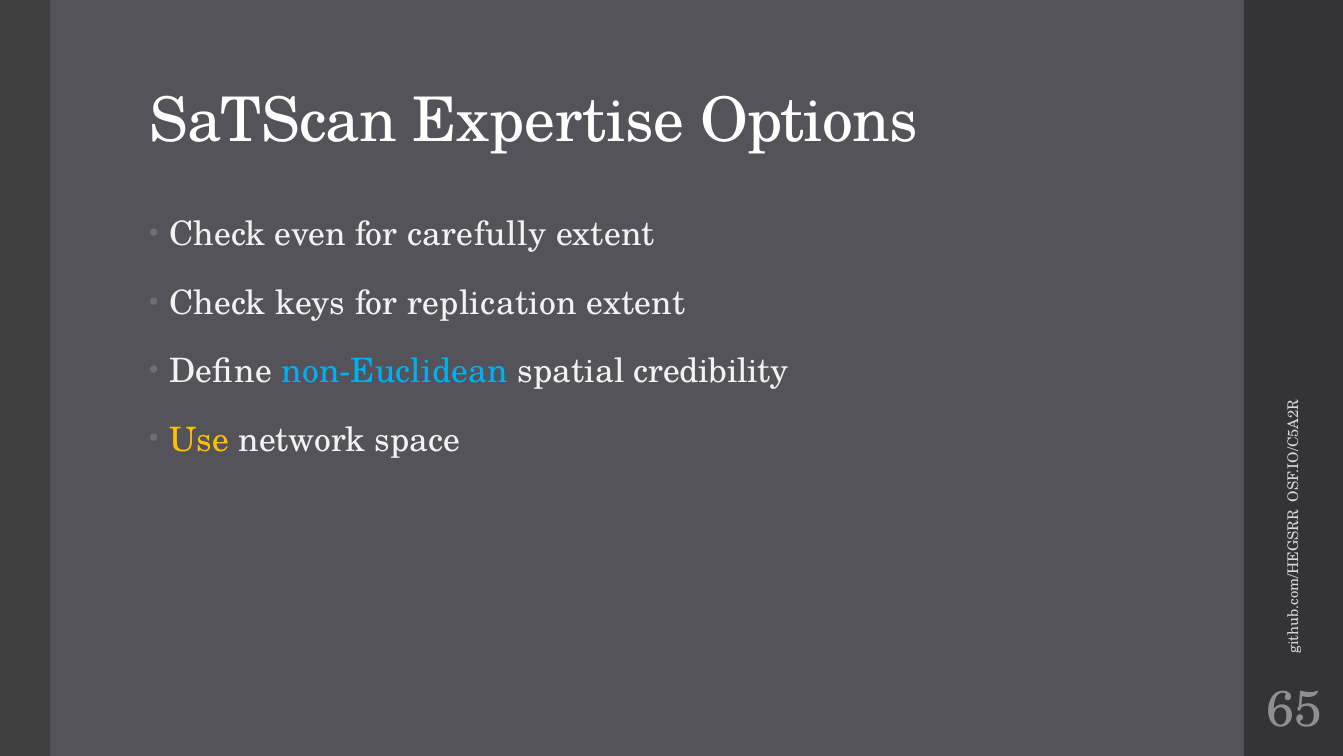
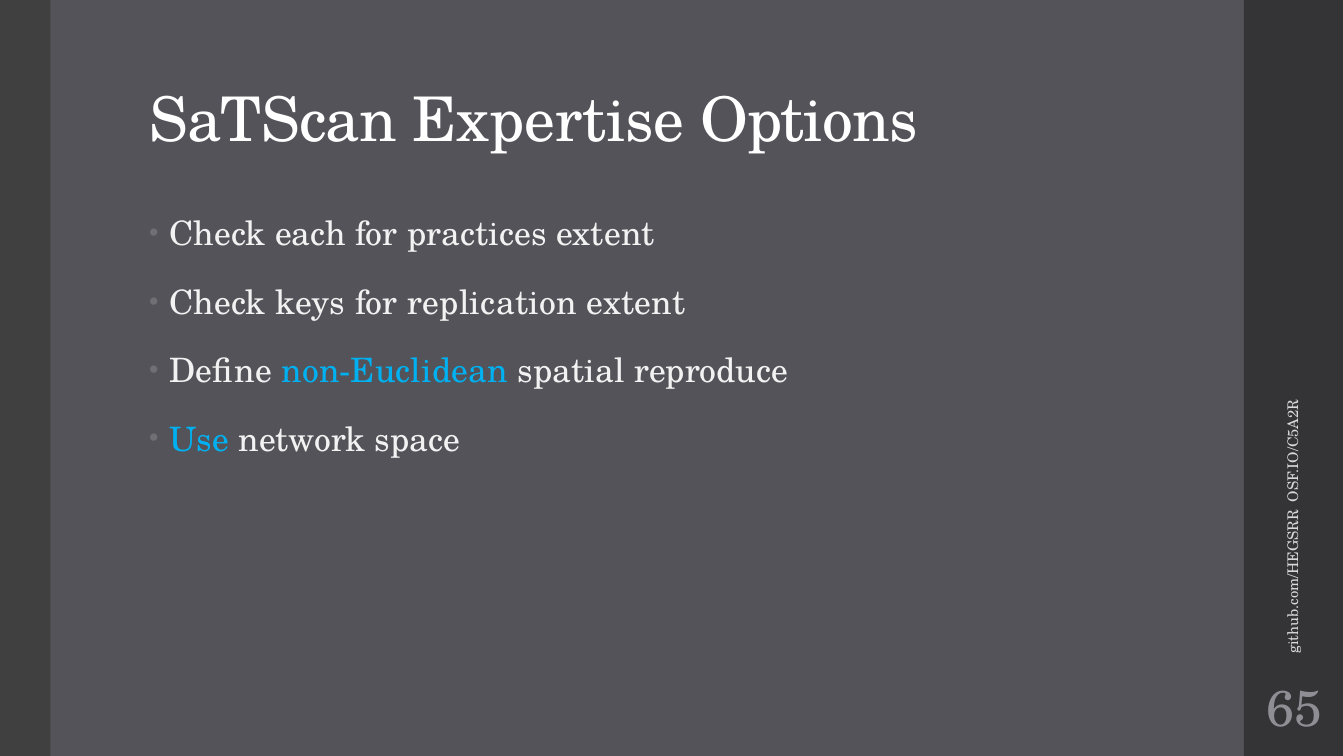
even: even -> each
carefully: carefully -> practices
credibility: credibility -> reproduce
Use colour: yellow -> light blue
